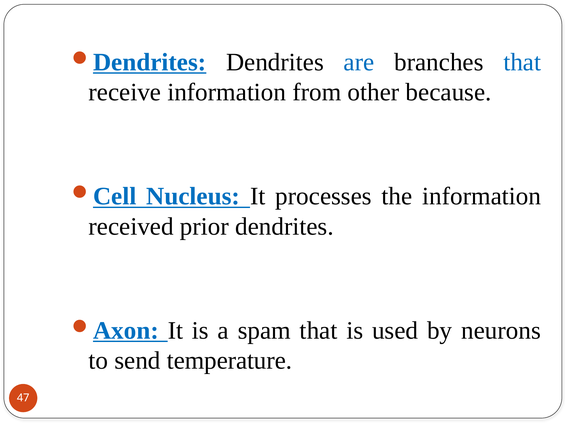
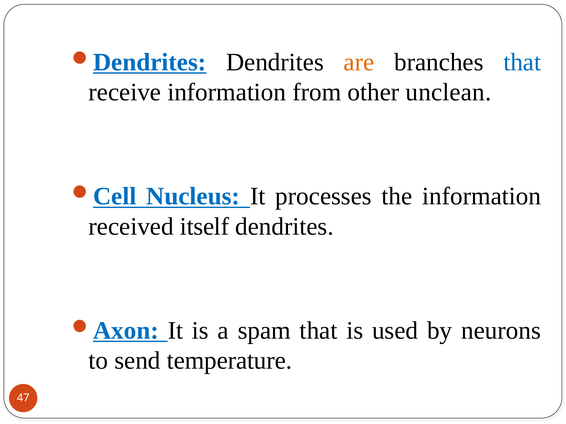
are colour: blue -> orange
because: because -> unclean
prior: prior -> itself
